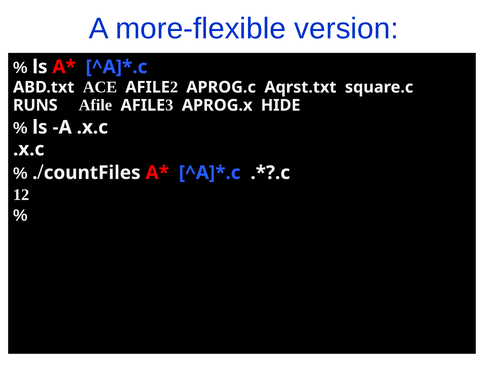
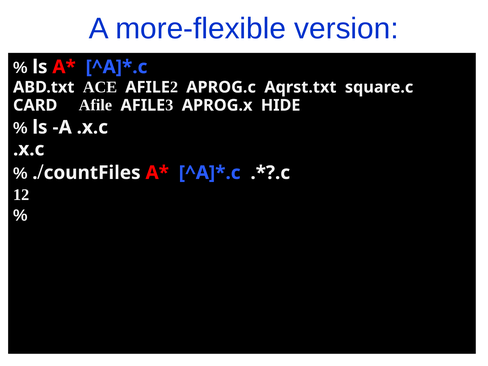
RUNS: RUNS -> CARD
